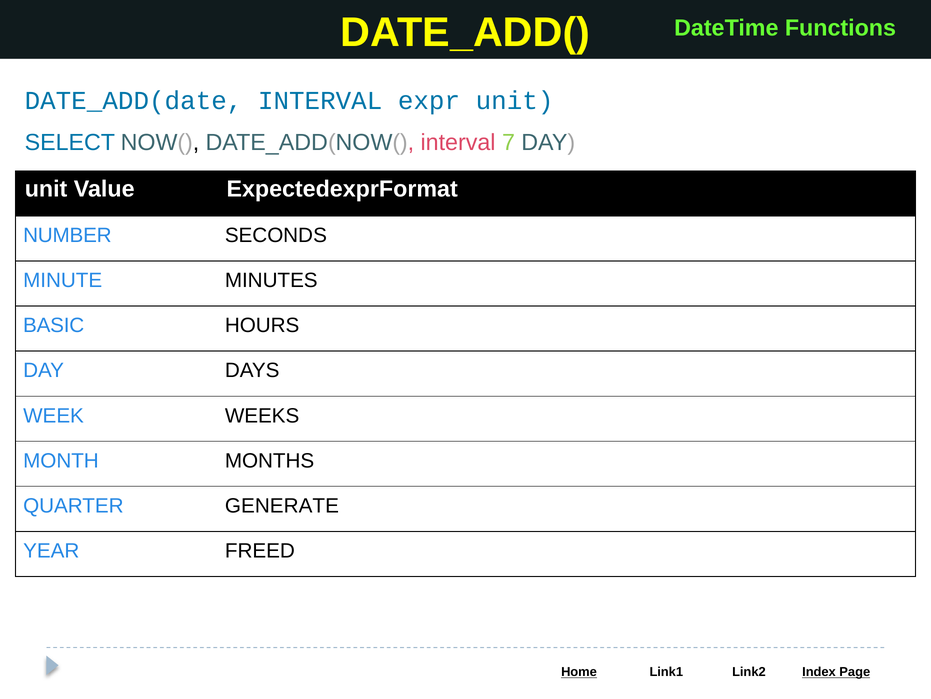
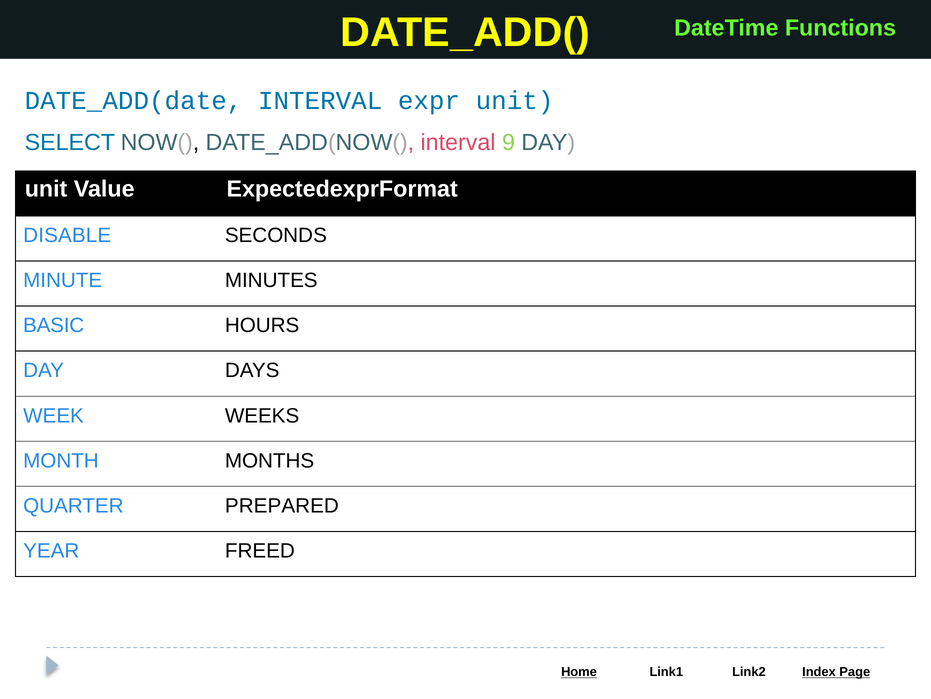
7: 7 -> 9
NUMBER: NUMBER -> DISABLE
GENERATE: GENERATE -> PREPARED
